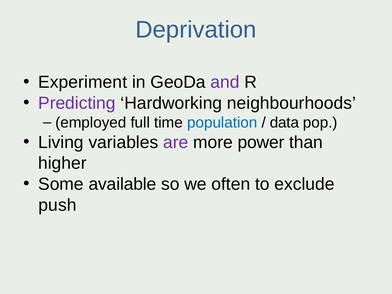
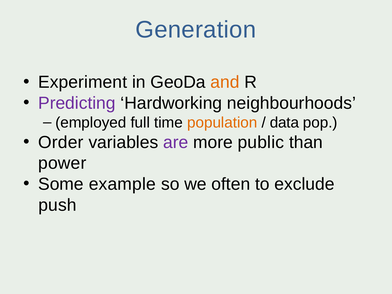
Deprivation: Deprivation -> Generation
and colour: purple -> orange
population colour: blue -> orange
Living: Living -> Order
power: power -> public
higher: higher -> power
available: available -> example
